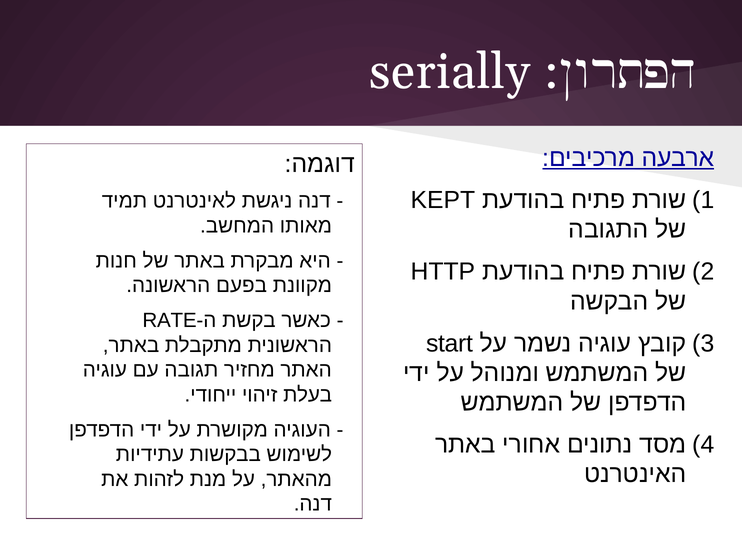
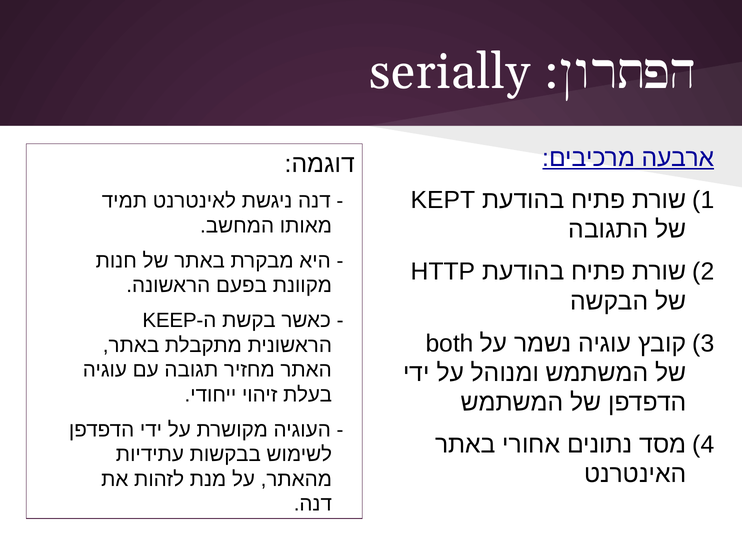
RATE: RATE -> KEEP
start: start -> both
